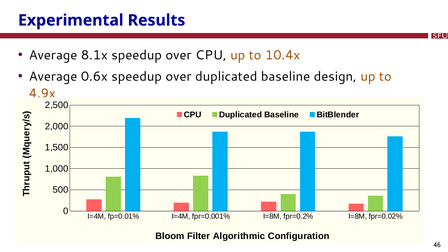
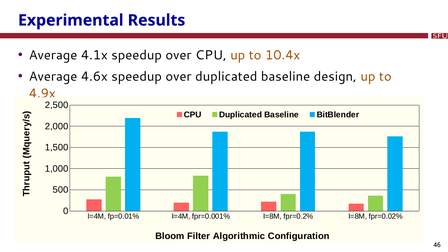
8.1x: 8.1x -> 4.1x
0.6x: 0.6x -> 4.6x
